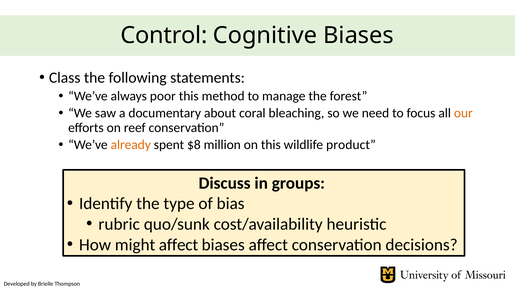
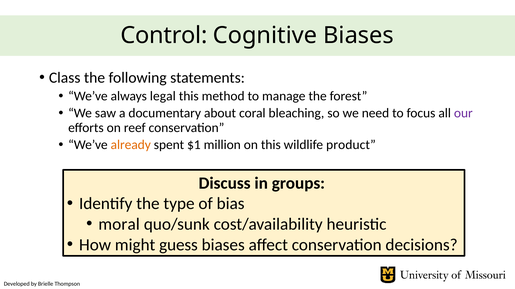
poor: poor -> legal
our colour: orange -> purple
$8: $8 -> $1
rubric: rubric -> moral
might affect: affect -> guess
